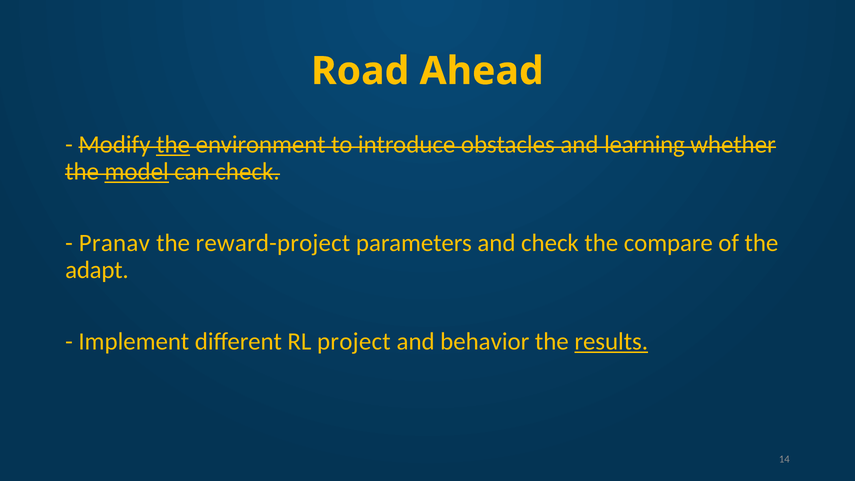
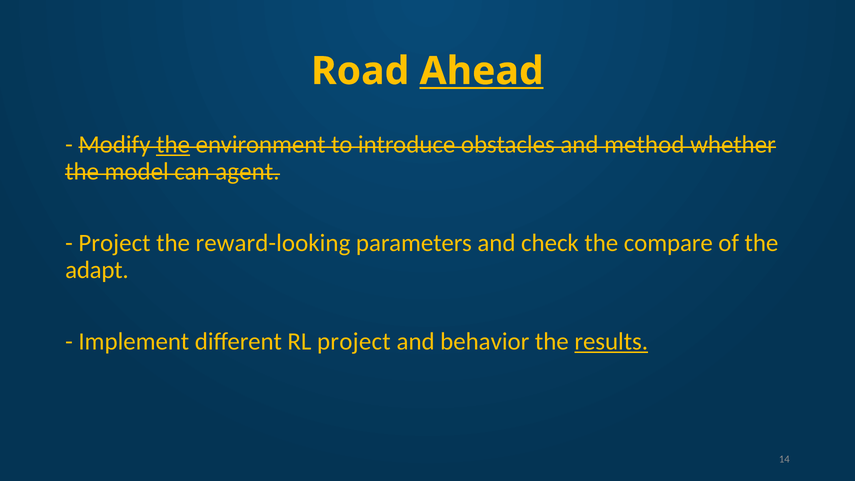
Ahead underline: none -> present
learning: learning -> method
model underline: present -> none
can check: check -> agent
Pranav at (114, 243): Pranav -> Project
reward-project: reward-project -> reward-looking
